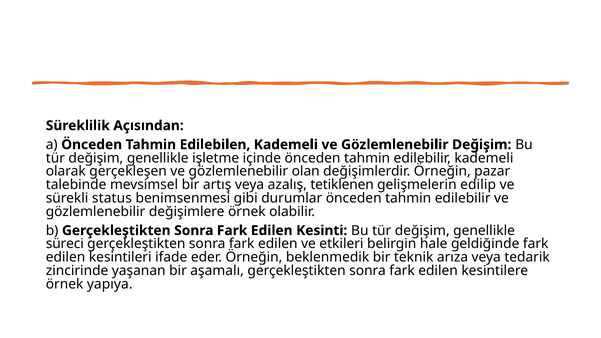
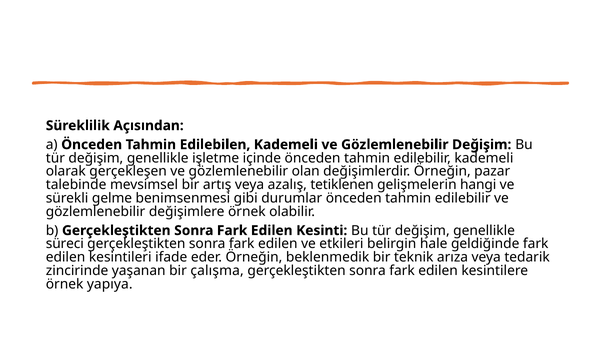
edilip: edilip -> hangi
status: status -> gelme
aşamalı: aşamalı -> çalışma
